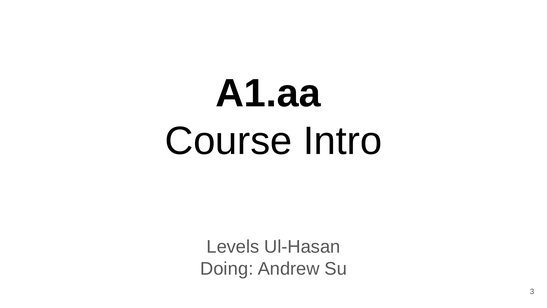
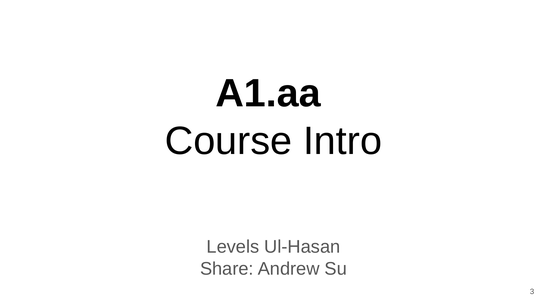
Doing: Doing -> Share
